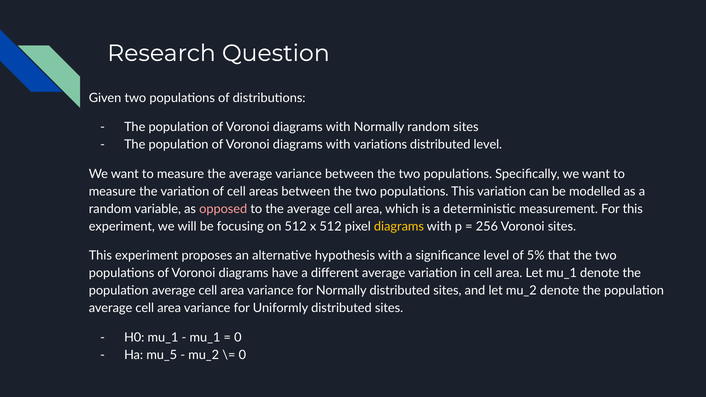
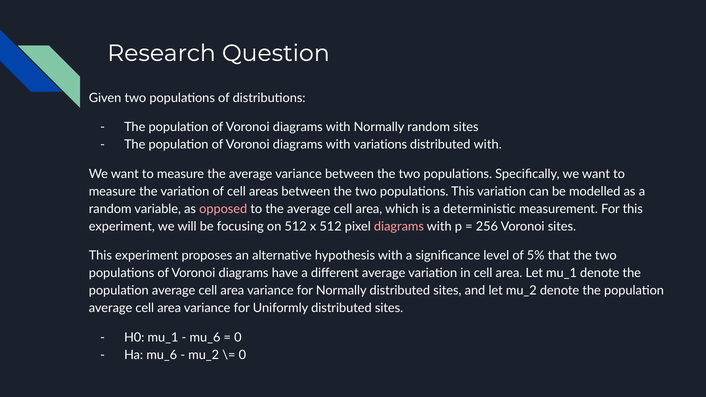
distributed level: level -> with
diagrams at (399, 227) colour: yellow -> pink
mu_1 at (205, 338): mu_1 -> mu_6
Ha mu_5: mu_5 -> mu_6
